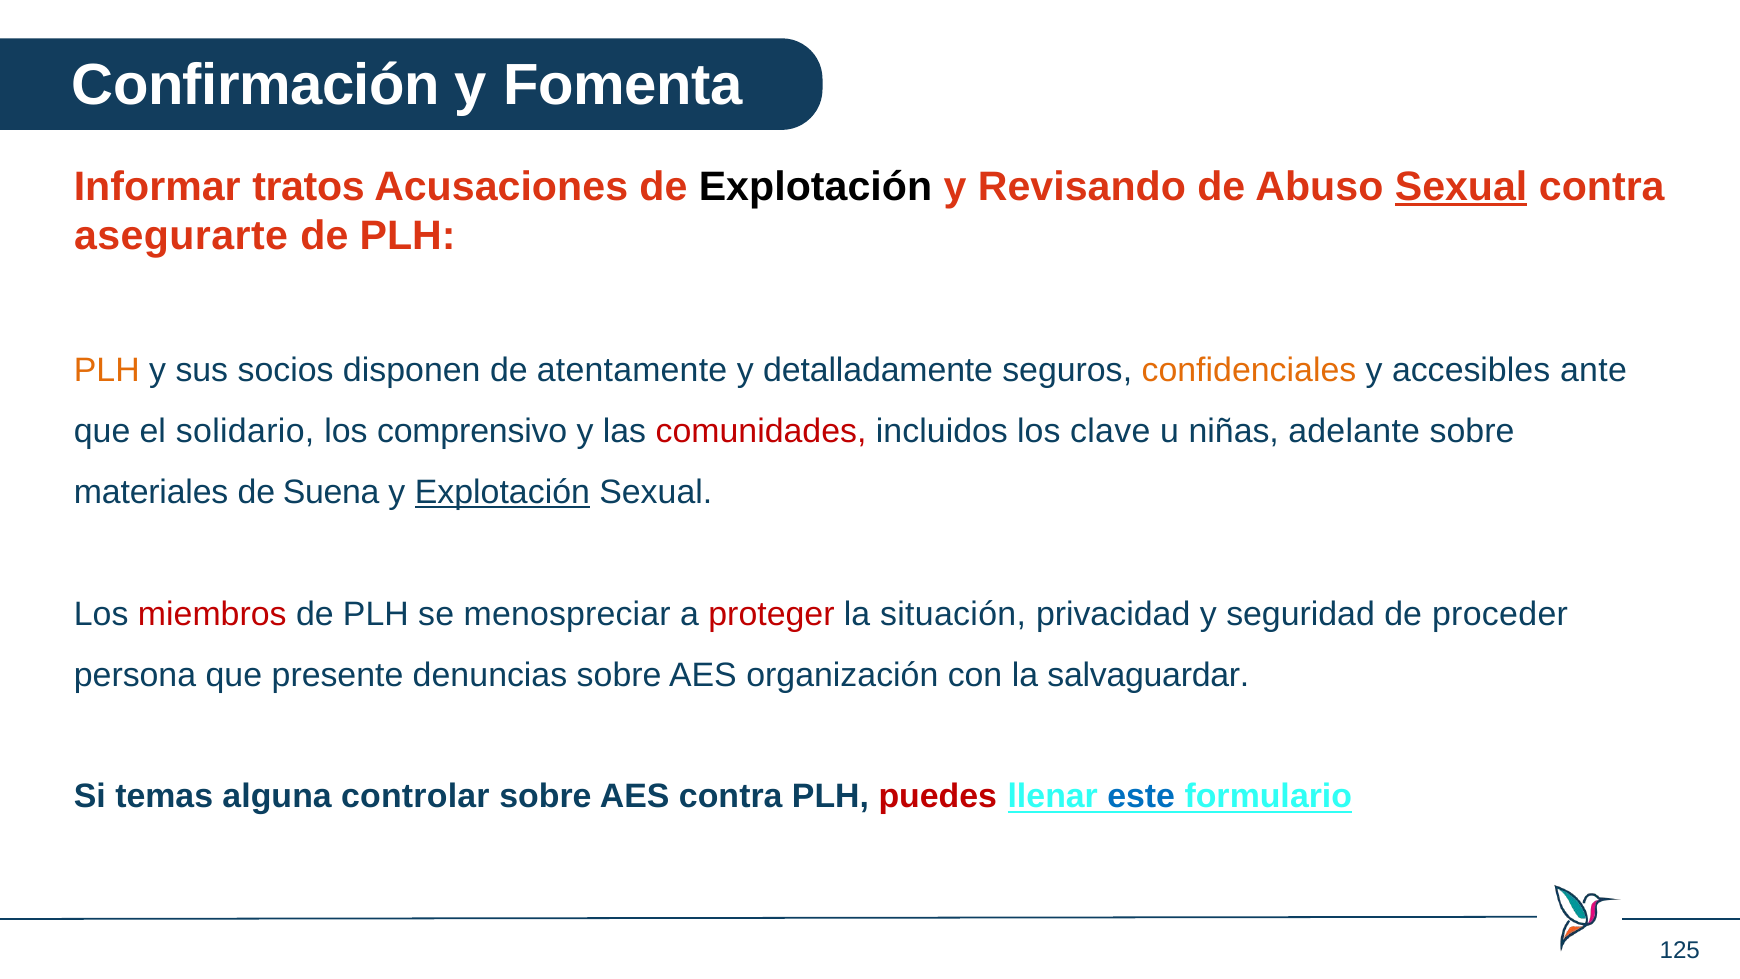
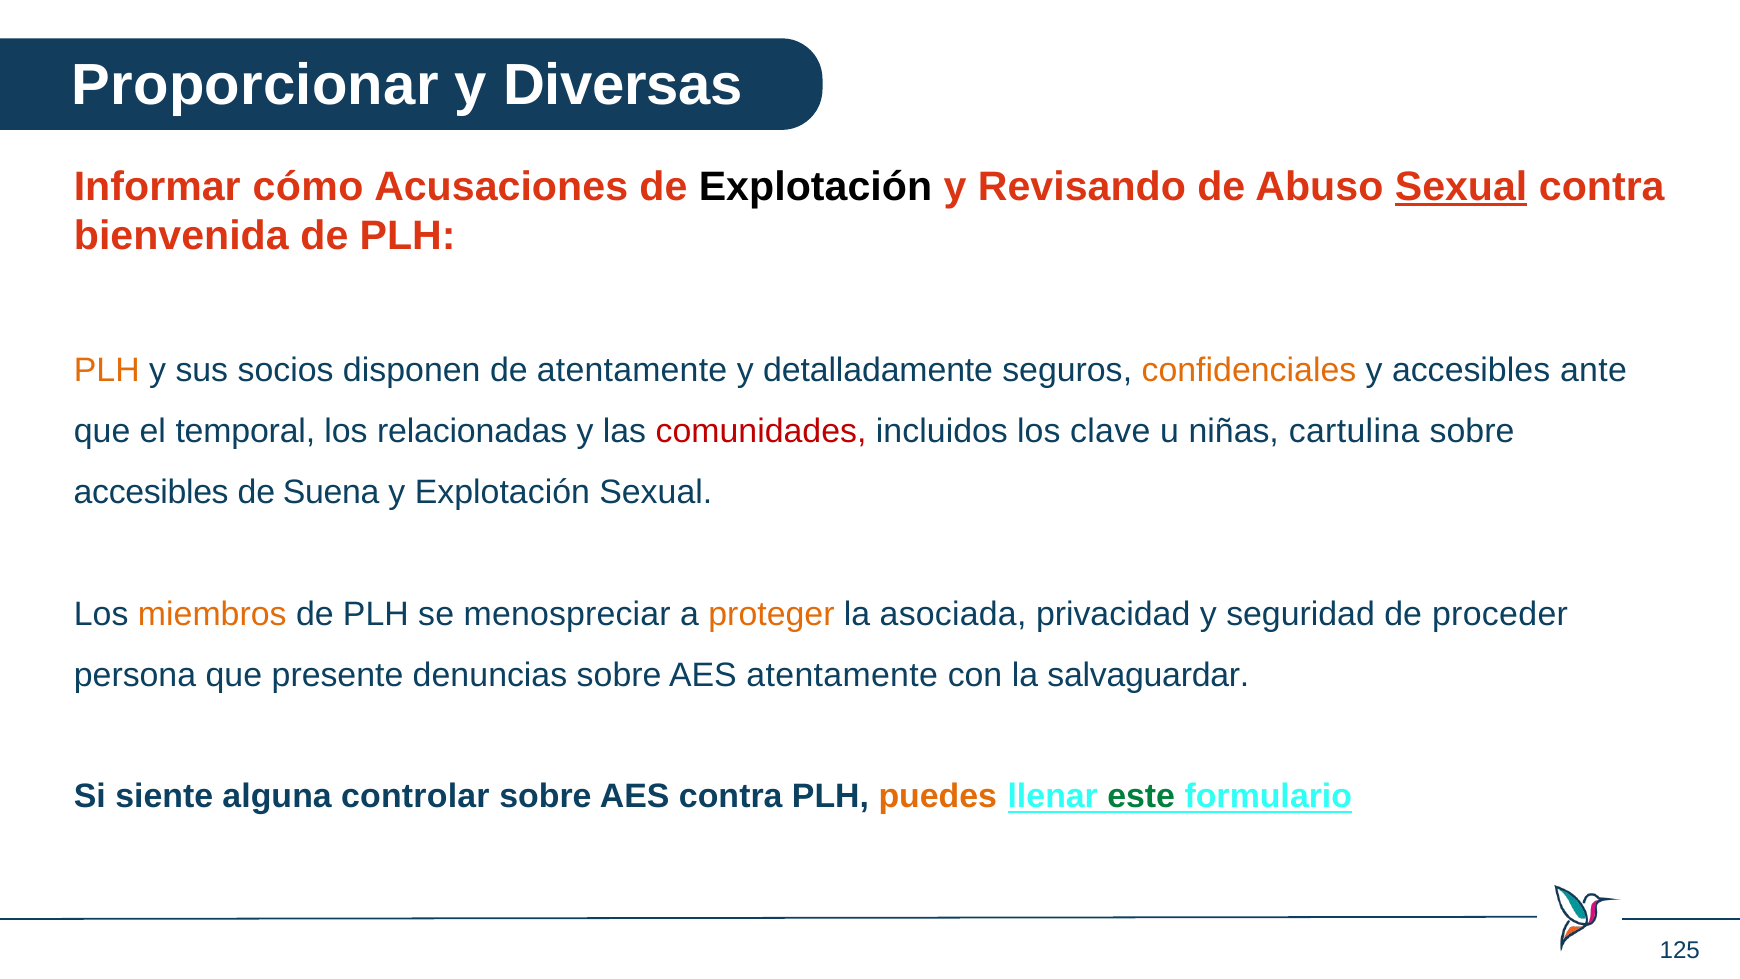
Confirmación: Confirmación -> Proporcionar
Fomenta: Fomenta -> Diversas
tratos: tratos -> cómo
asegurarte: asegurarte -> bienvenida
solidario: solidario -> temporal
comprensivo: comprensivo -> relacionadas
adelante: adelante -> cartulina
materiales at (151, 492): materiales -> accesibles
Explotación at (502, 492) underline: present -> none
miembros colour: red -> orange
proteger colour: red -> orange
situación: situación -> asociada
AES organización: organización -> atentamente
temas: temas -> siente
puedes colour: red -> orange
este colour: blue -> green
